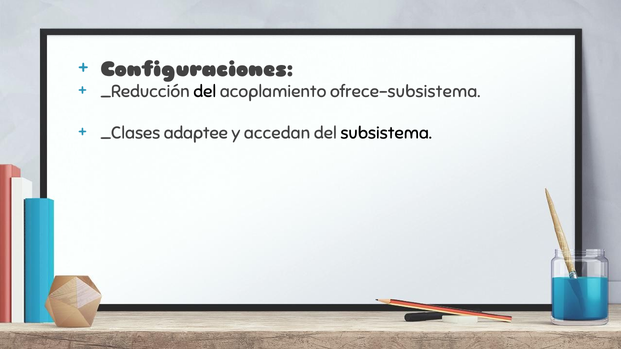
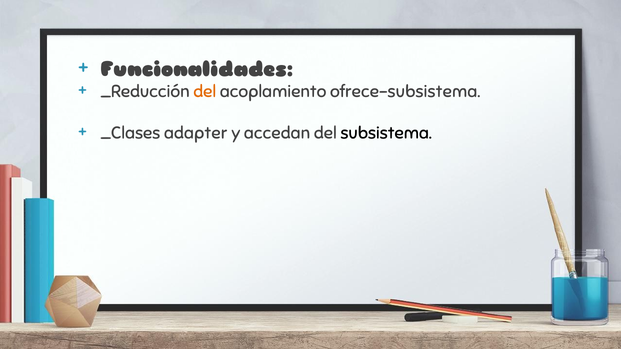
Configuraciones: Configuraciones -> Funcionalidades
del at (205, 92) colour: black -> orange
adaptee: adaptee -> adapter
